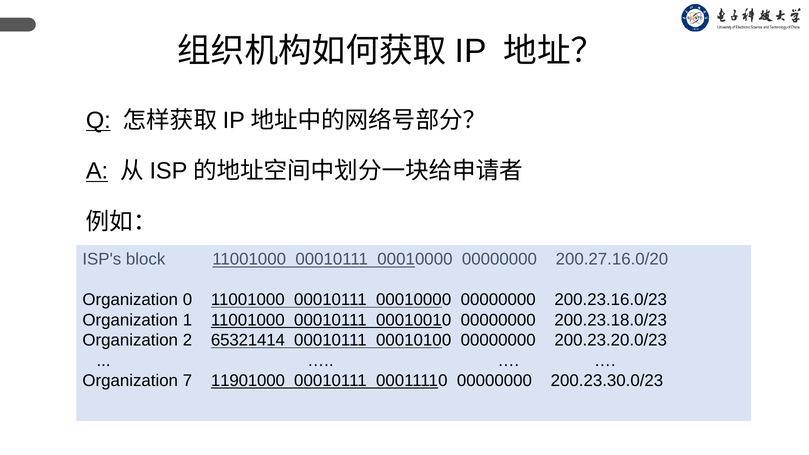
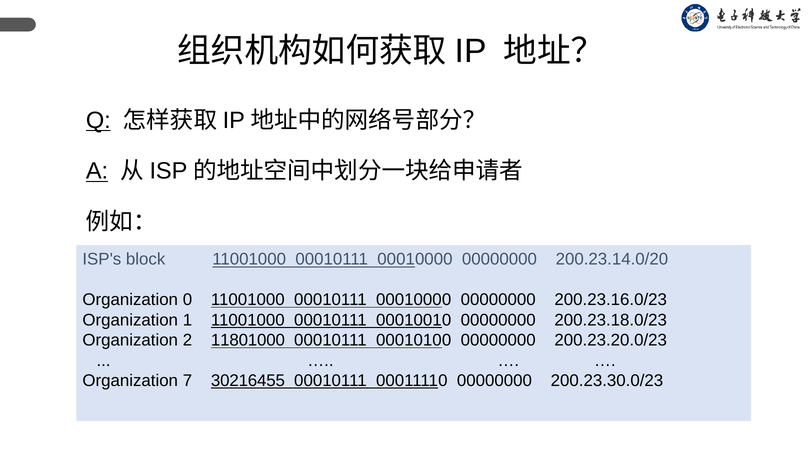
200.27.16.0/20: 200.27.16.0/20 -> 200.23.14.0/20
65321414: 65321414 -> 11801000
11901000: 11901000 -> 30216455
